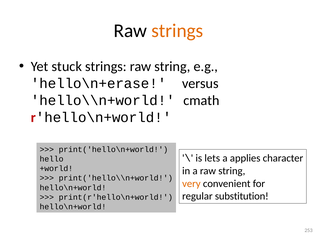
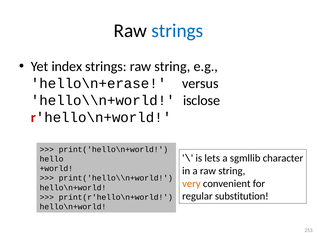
strings at (177, 31) colour: orange -> blue
stuck: stuck -> index
cmath: cmath -> isclose
applies: applies -> sgmllib
